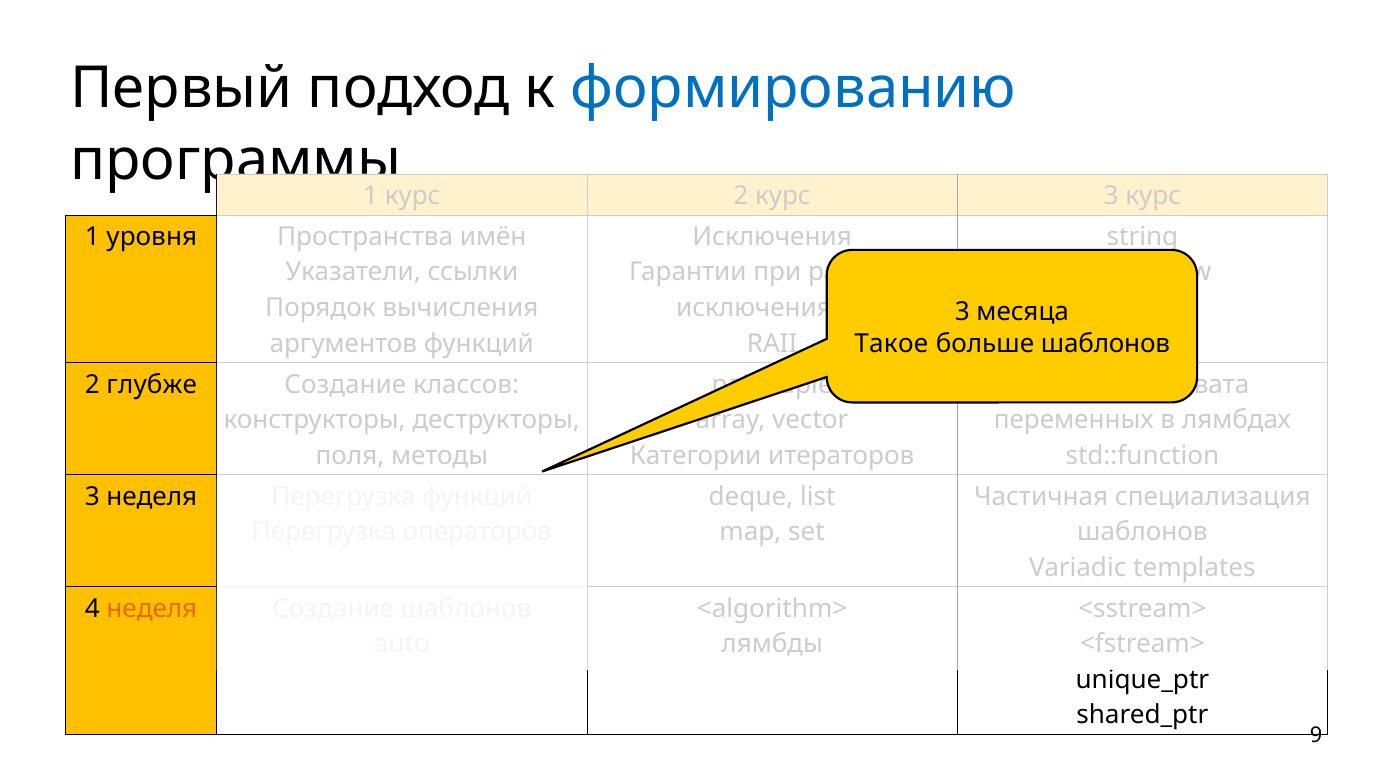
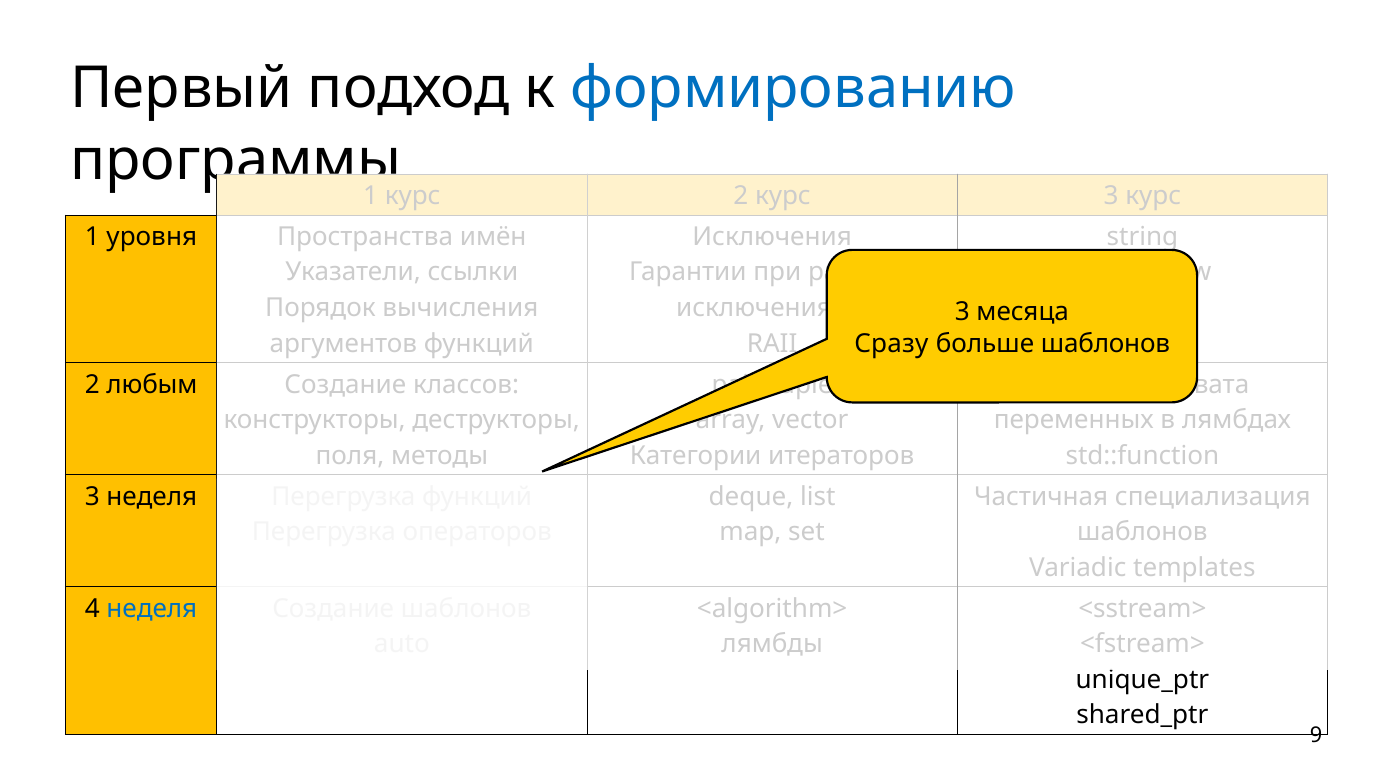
Такое: Такое -> Сразу
глубже: глубже -> любым
неделя at (152, 608) colour: orange -> blue
